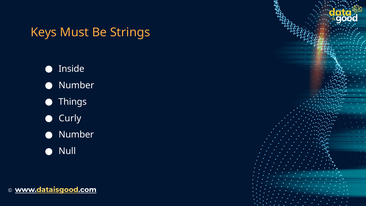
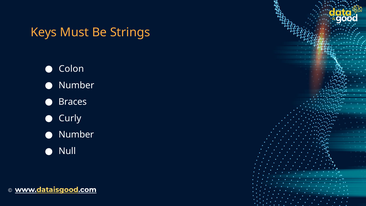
Inside: Inside -> Colon
Things: Things -> Braces
